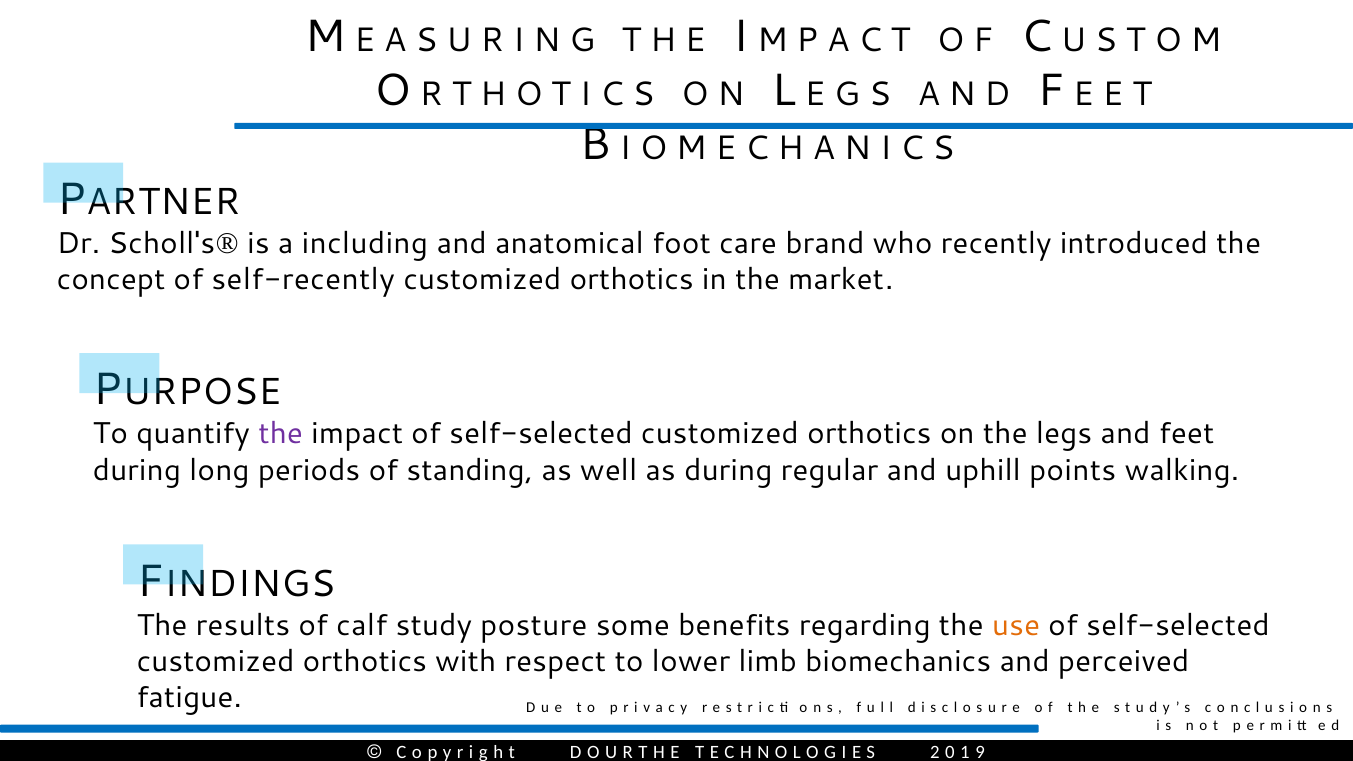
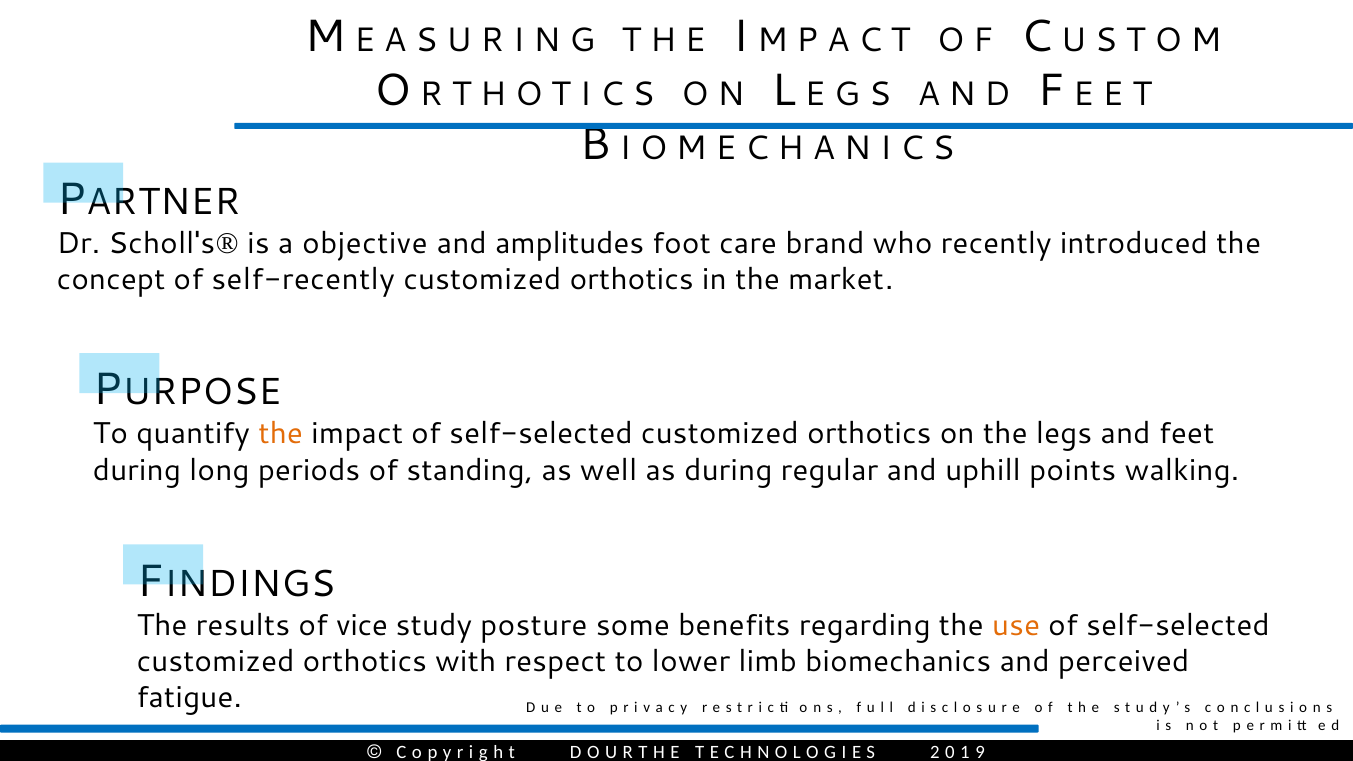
including: including -> objective
anatomical: anatomical -> amplitudes
the at (281, 434) colour: purple -> orange
calf: calf -> vice
